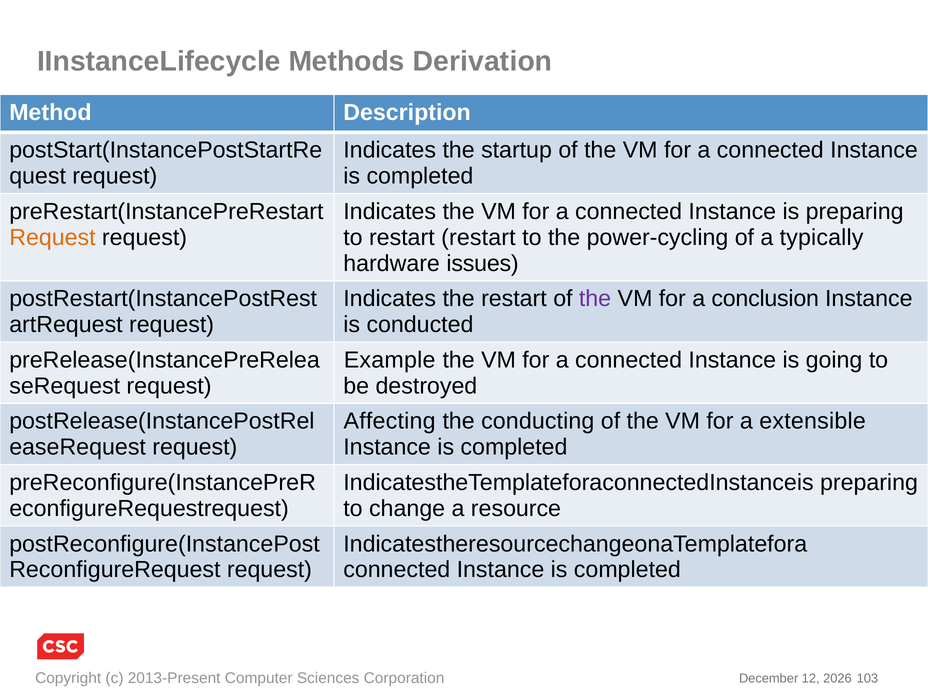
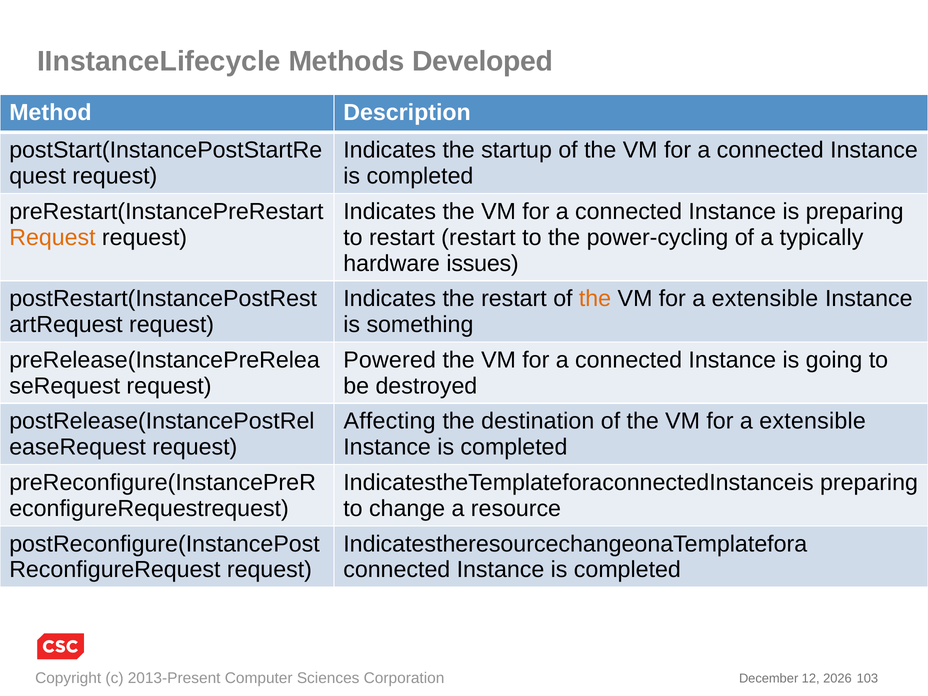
Derivation: Derivation -> Developed
the at (595, 299) colour: purple -> orange
conclusion at (765, 299): conclusion -> extensible
conducted: conducted -> something
Example: Example -> Powered
conducting: conducting -> destination
